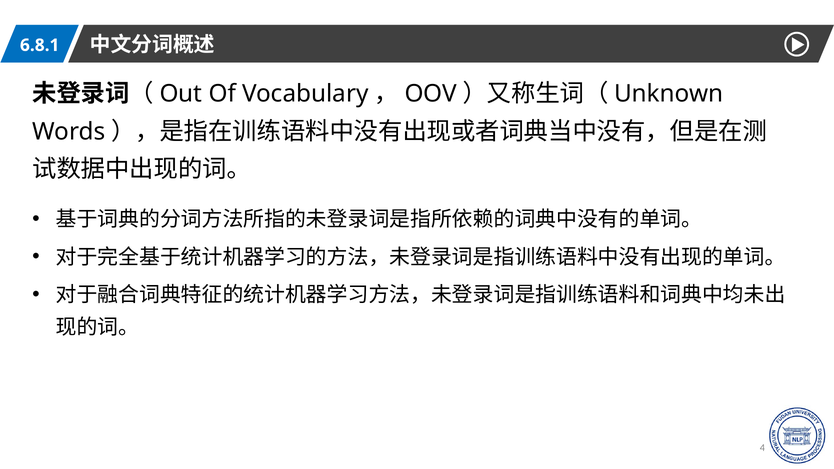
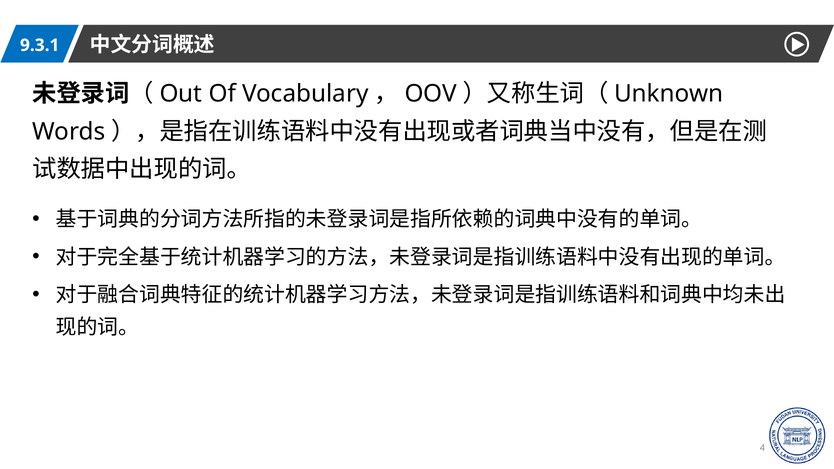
6.8.1: 6.8.1 -> 9.3.1
